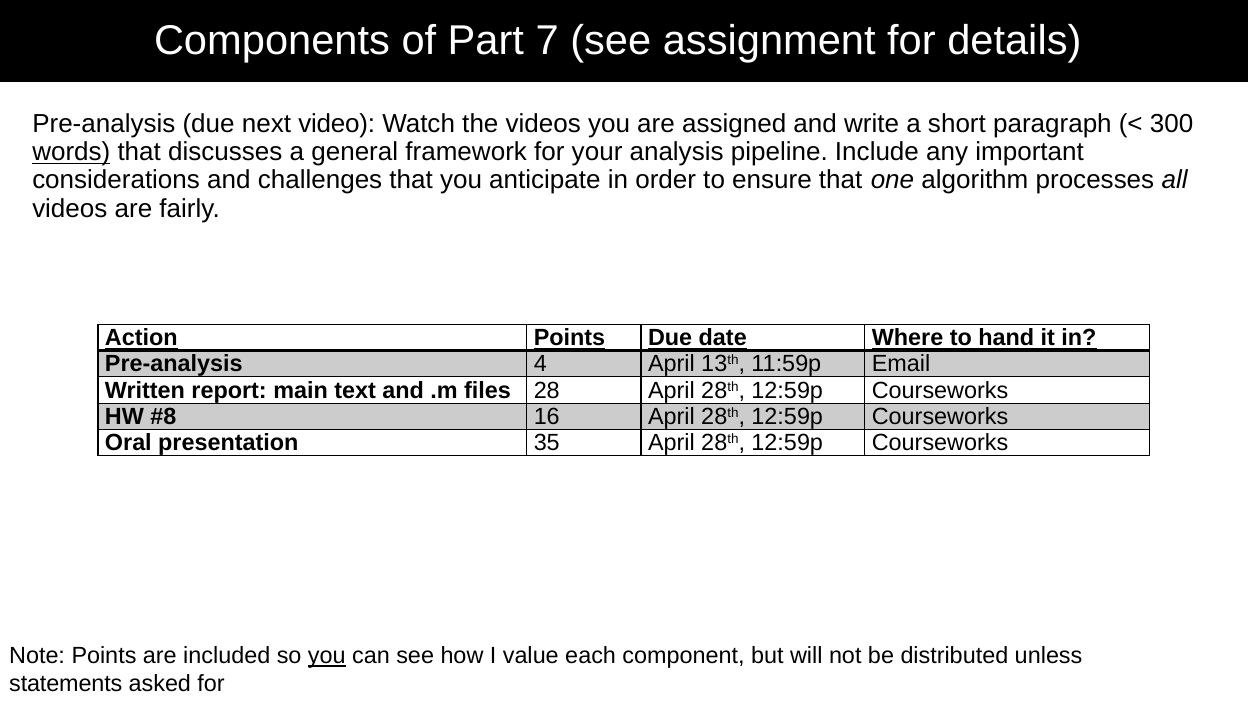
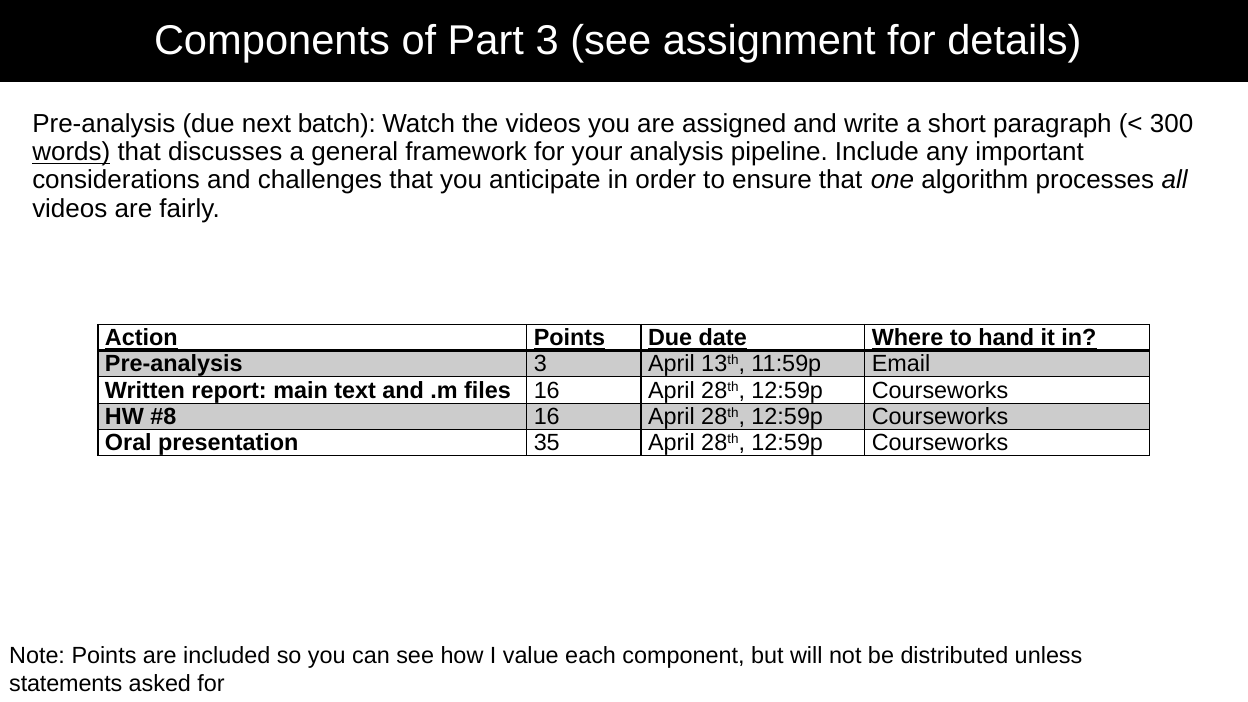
Part 7: 7 -> 3
video: video -> batch
Pre-analysis 4: 4 -> 3
files 28: 28 -> 16
you at (327, 656) underline: present -> none
